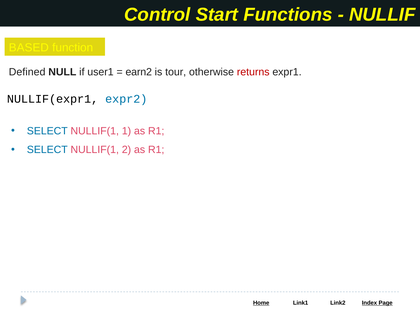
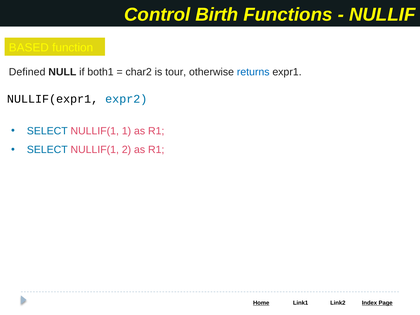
Start: Start -> Birth
user1: user1 -> both1
earn2: earn2 -> char2
returns colour: red -> blue
